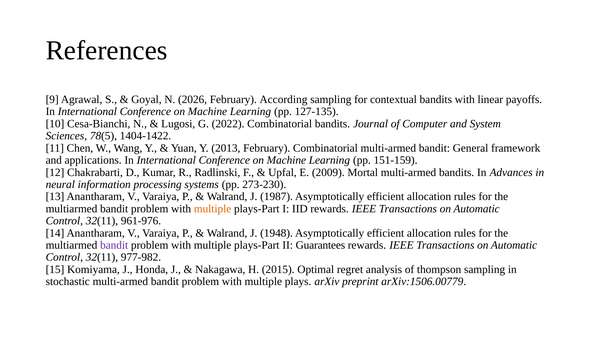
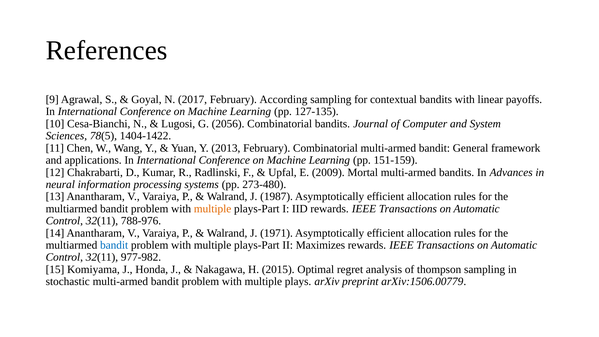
2026: 2026 -> 2017
2022: 2022 -> 2056
273-230: 273-230 -> 273-480
961-976: 961-976 -> 788-976
1948: 1948 -> 1971
bandit at (114, 245) colour: purple -> blue
Guarantees: Guarantees -> Maximizes
